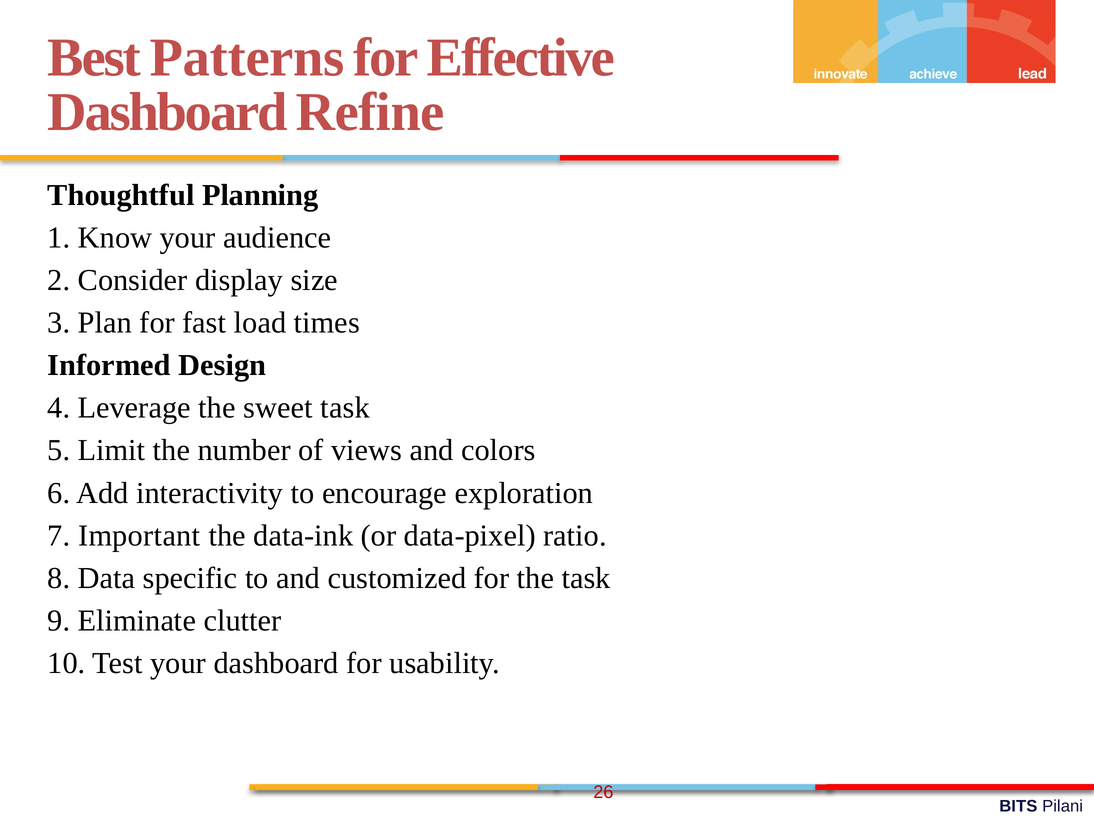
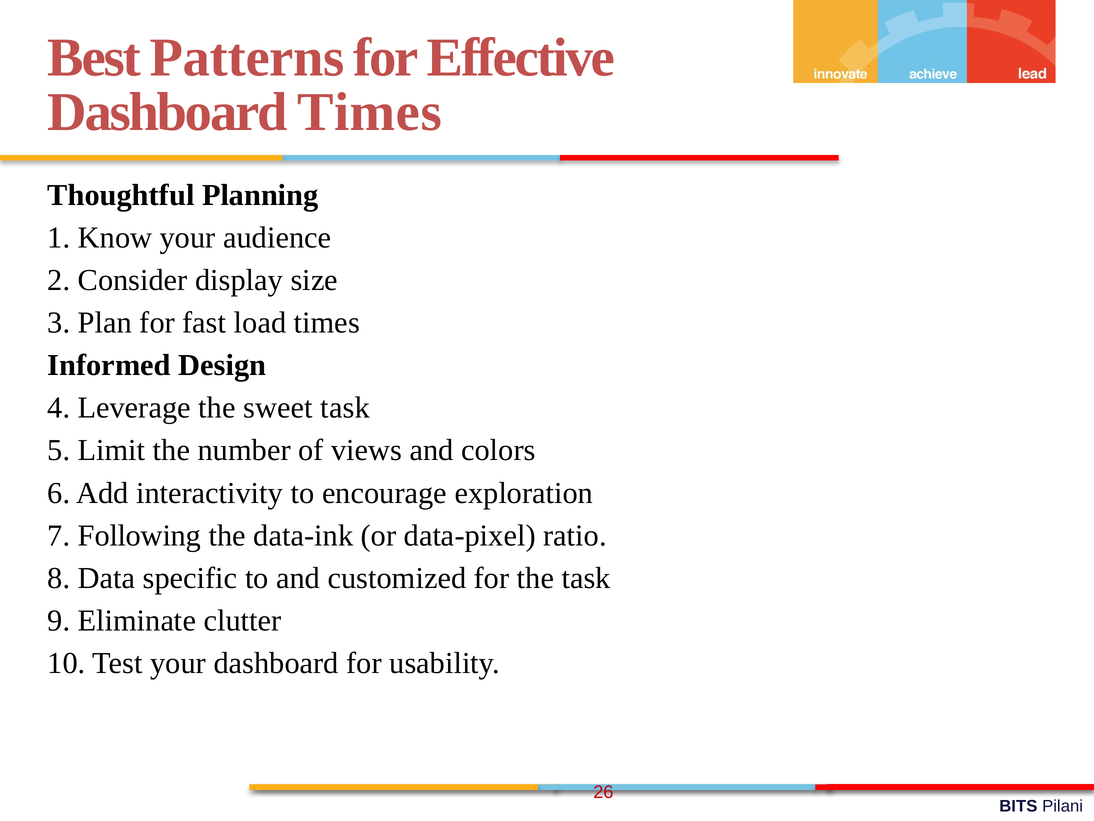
Dashboard Refine: Refine -> Times
Important: Important -> Following
